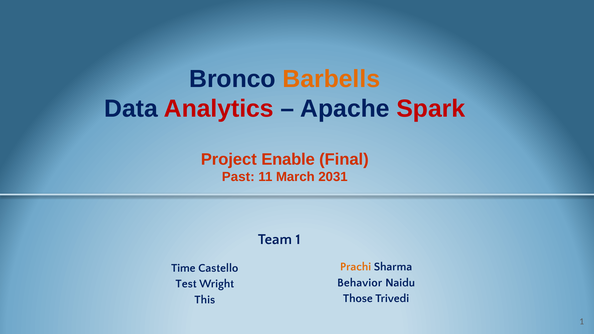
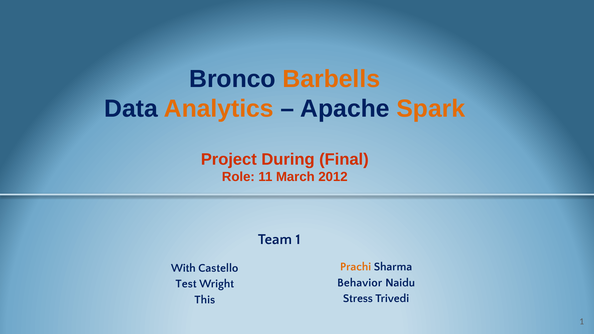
Analytics colour: red -> orange
Spark colour: red -> orange
Enable: Enable -> During
Past: Past -> Role
2031: 2031 -> 2012
Time: Time -> With
Those: Those -> Stress
